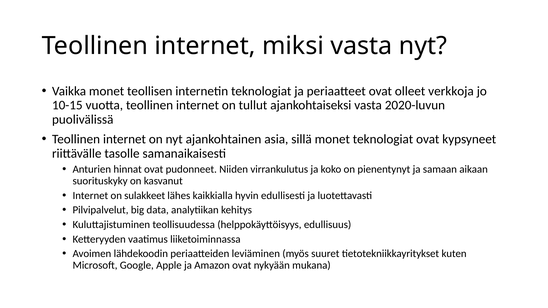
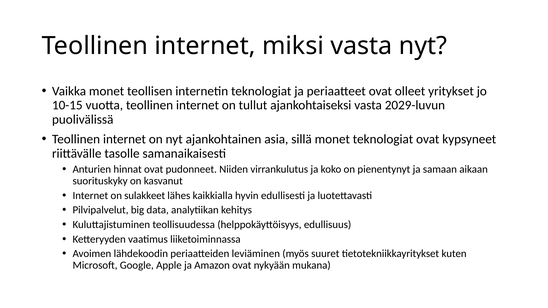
verkkoja: verkkoja -> yritykset
2020-luvun: 2020-luvun -> 2029-luvun
